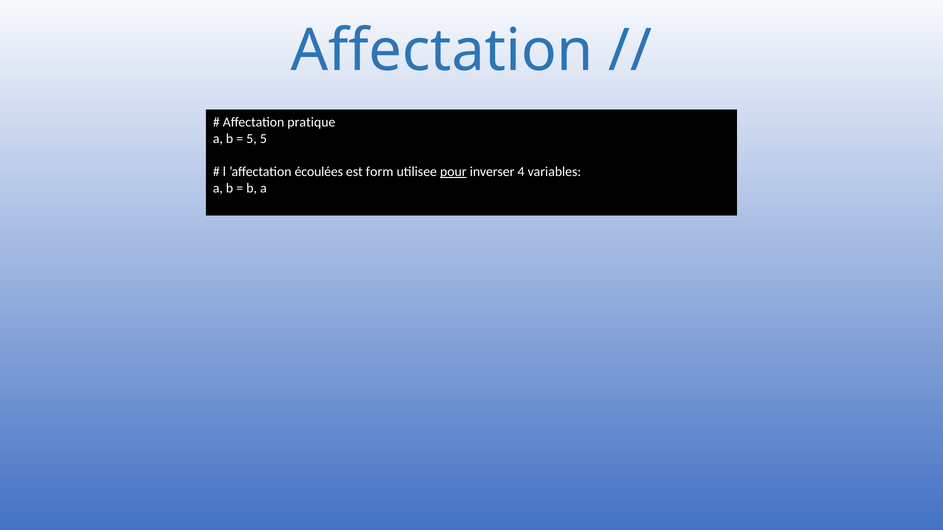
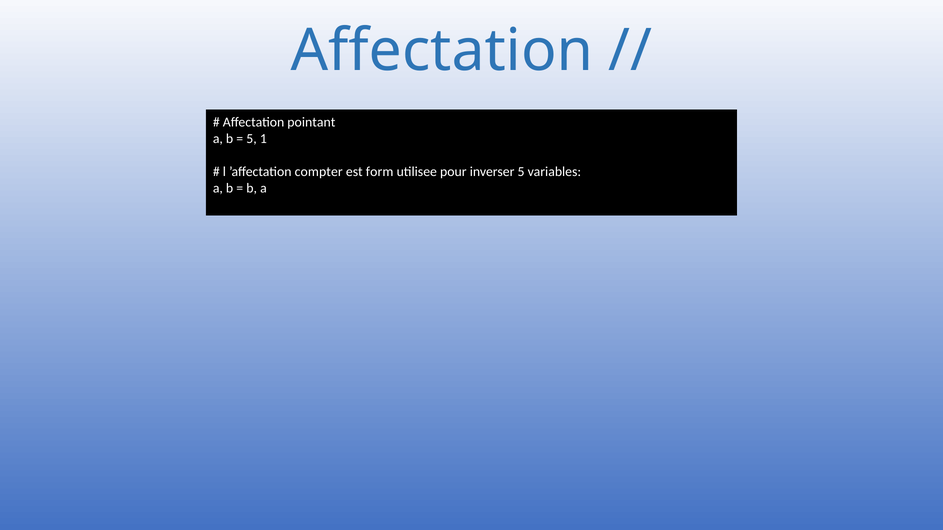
pratique: pratique -> pointant
5 5: 5 -> 1
écoulées: écoulées -> compter
pour underline: present -> none
inverser 4: 4 -> 5
